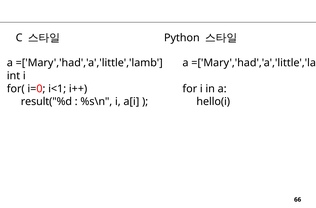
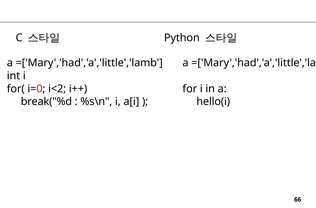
i<1: i<1 -> i<2
result("%d: result("%d -> break("%d
